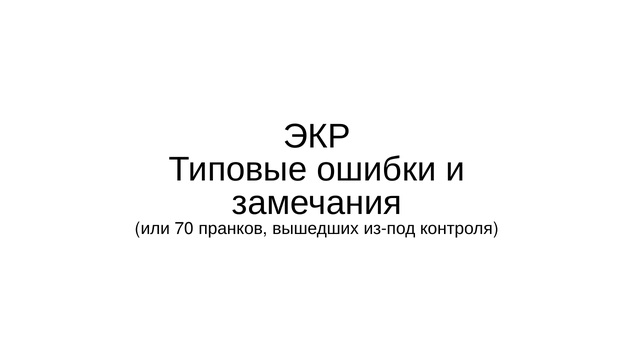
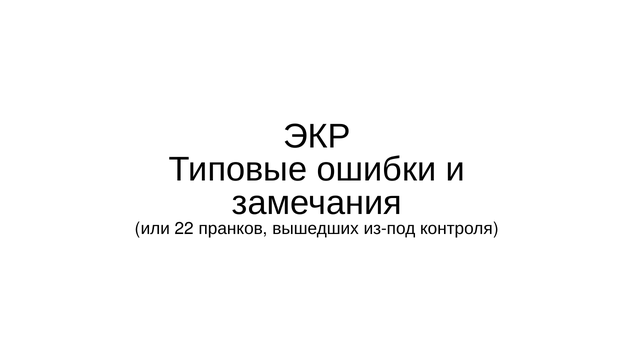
70: 70 -> 22
